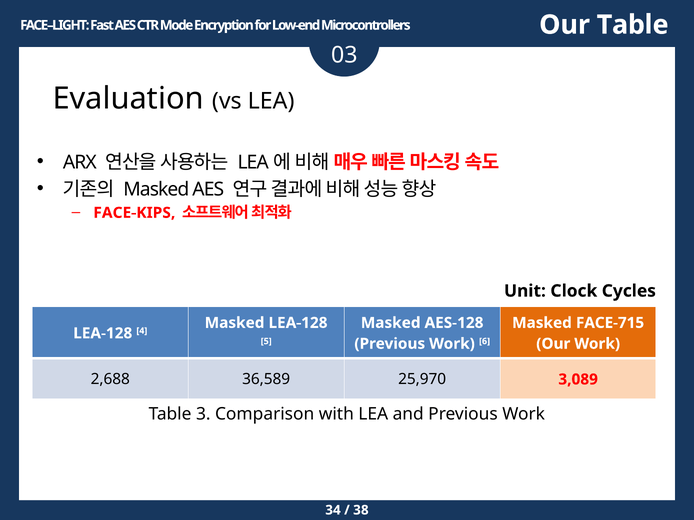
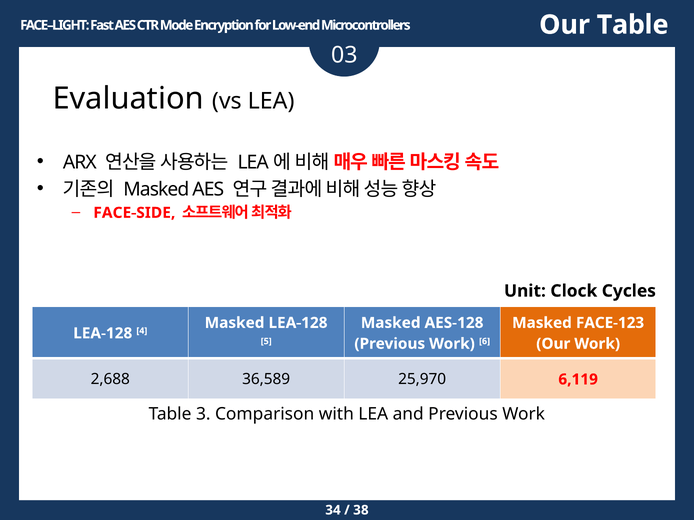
FACE-KIPS: FACE-KIPS -> FACE-SIDE
FACE-715: FACE-715 -> FACE-123
3,089: 3,089 -> 6,119
